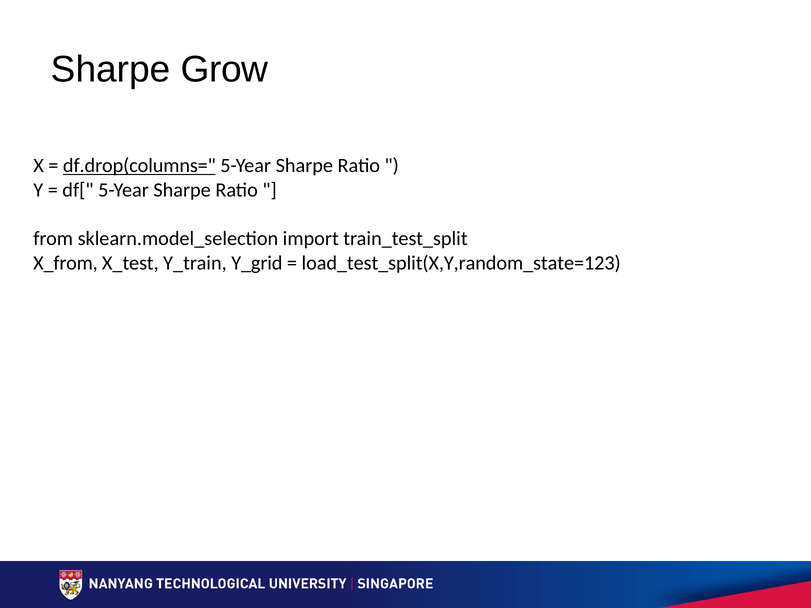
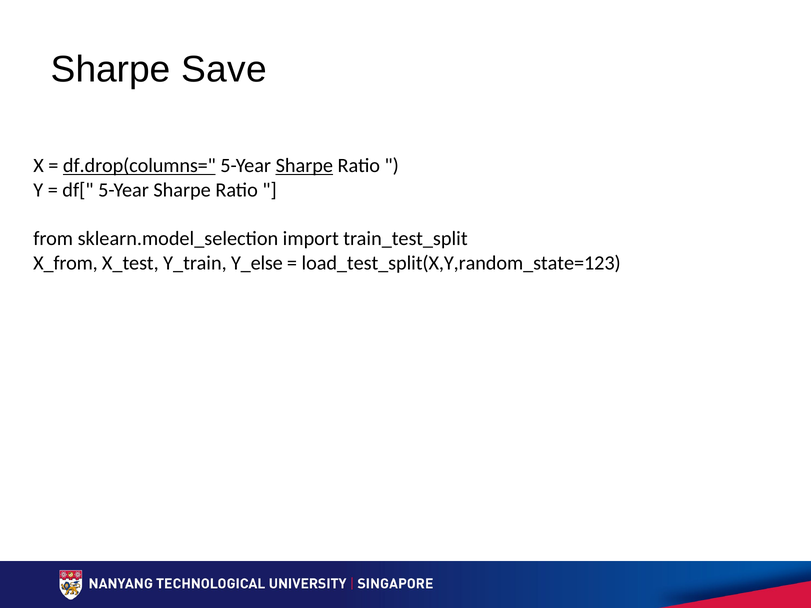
Grow: Grow -> Save
Sharpe at (304, 166) underline: none -> present
Y_grid: Y_grid -> Y_else
